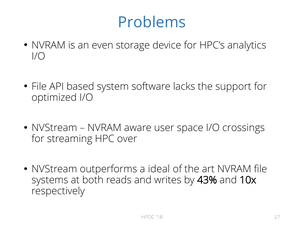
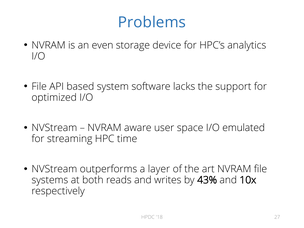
crossings: crossings -> emulated
over: over -> time
ideal: ideal -> layer
